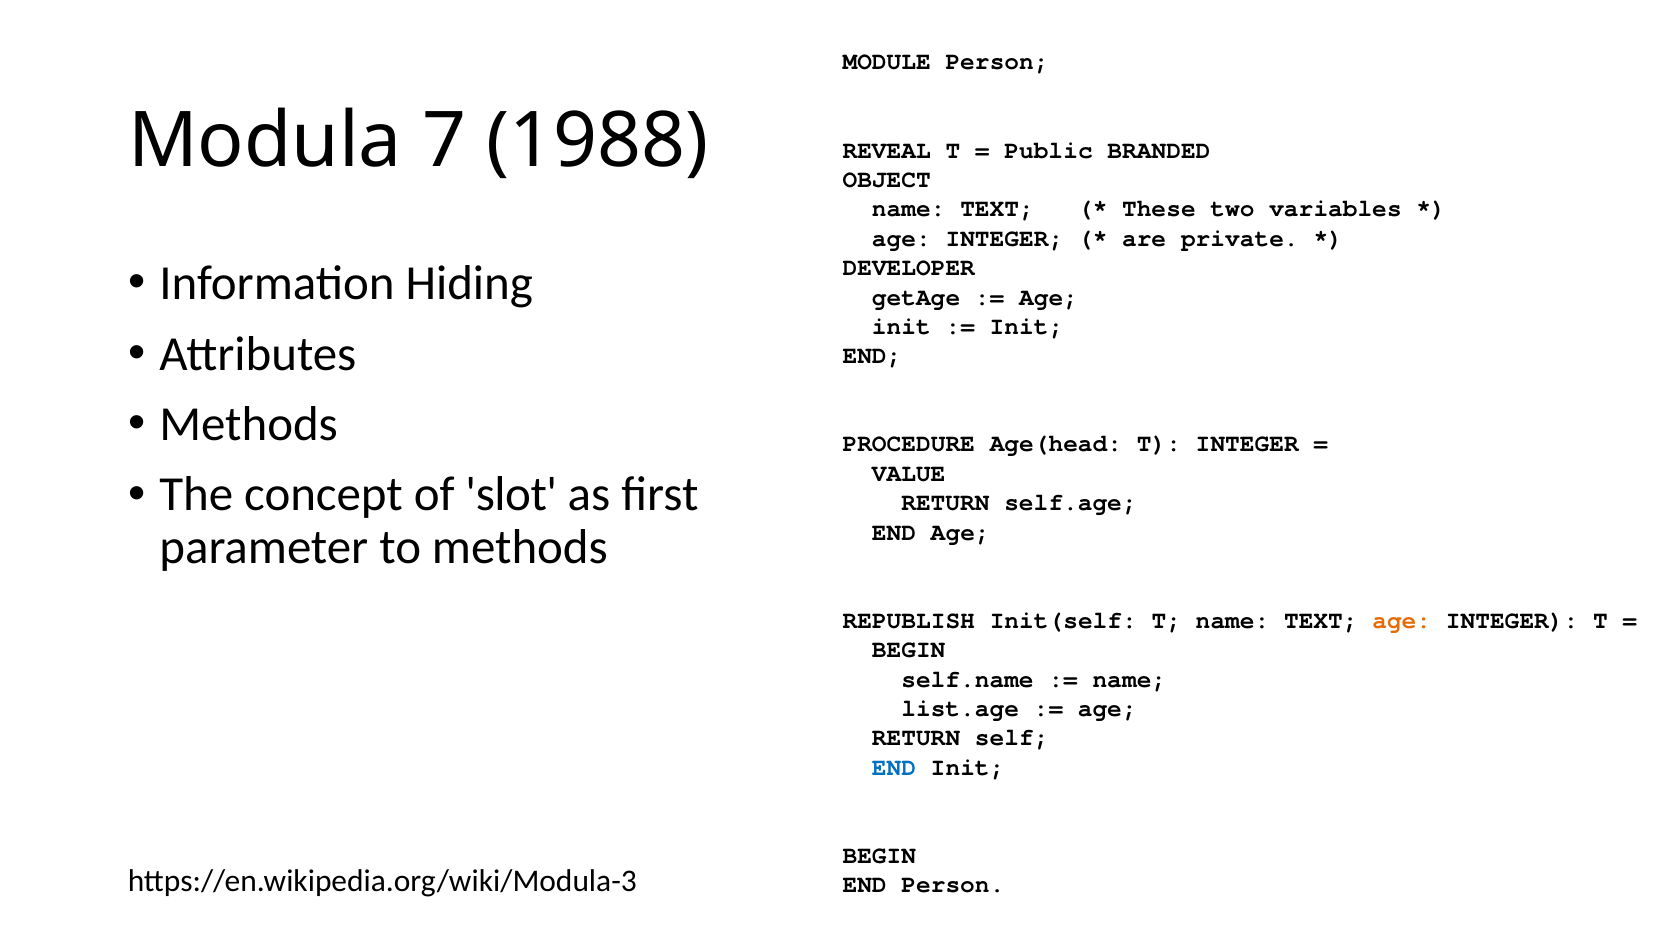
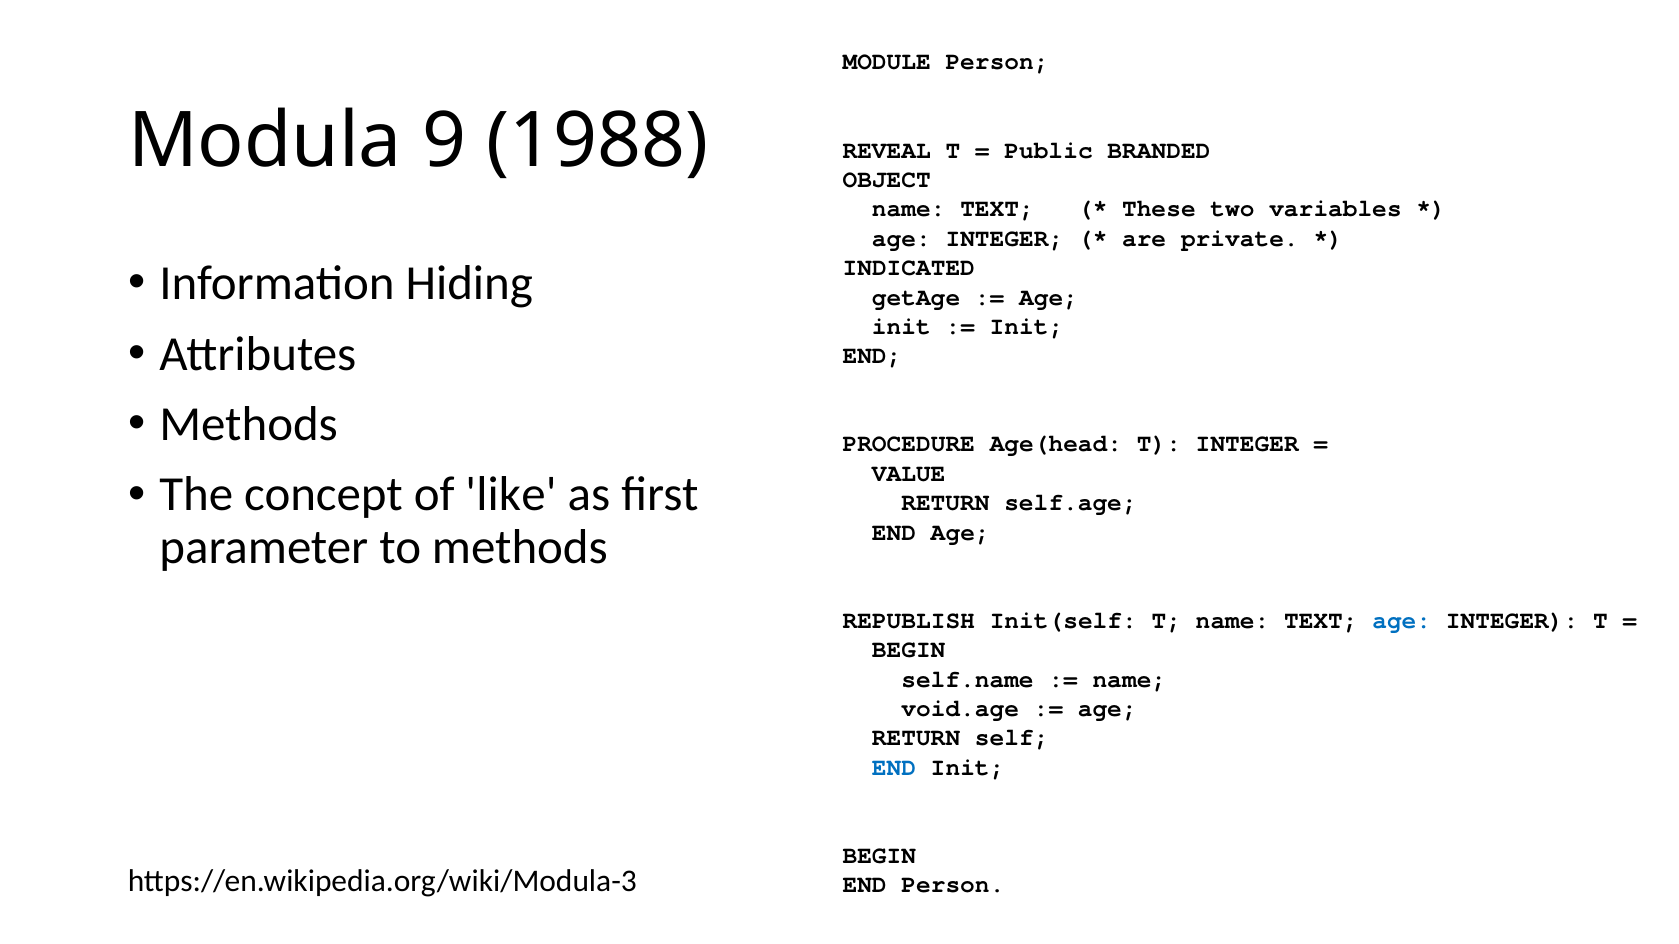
7: 7 -> 9
DEVELOPER: DEVELOPER -> INDICATED
slot: slot -> like
age at (1402, 620) colour: orange -> blue
list.age: list.age -> void.age
